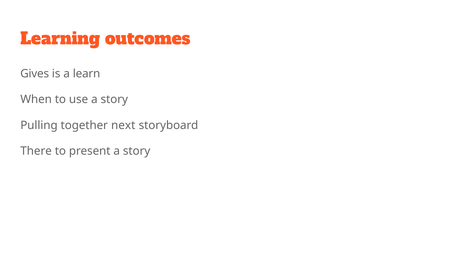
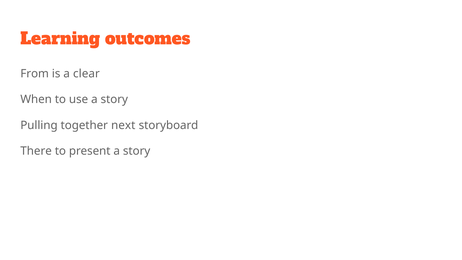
Gives: Gives -> From
learn: learn -> clear
